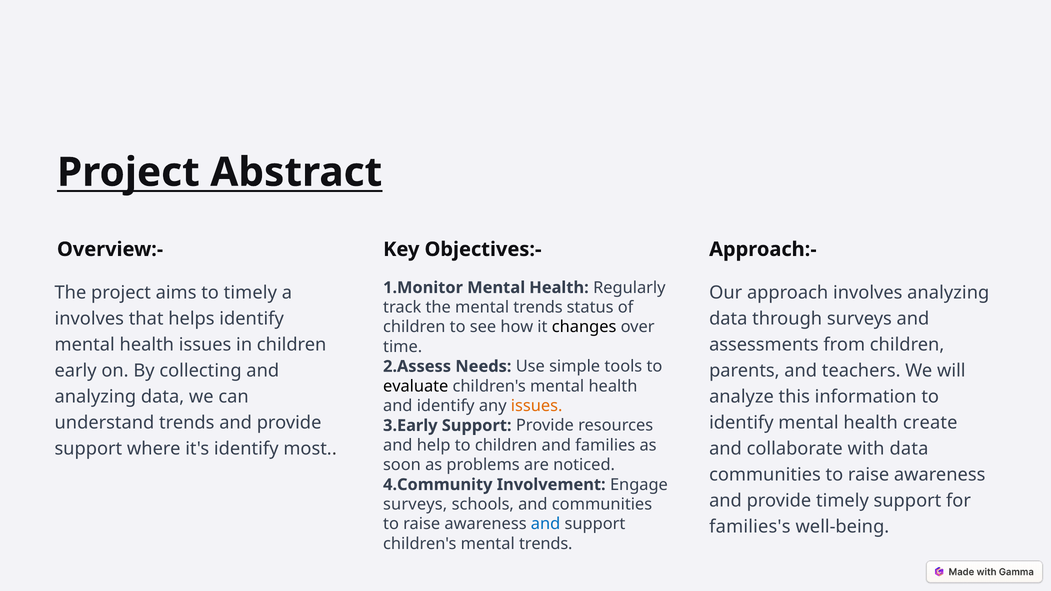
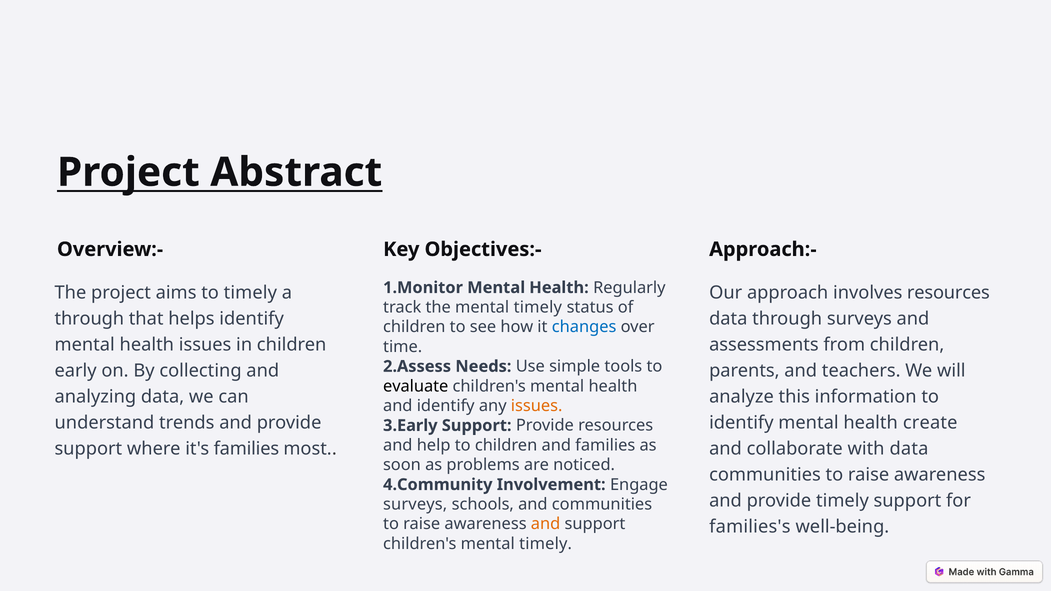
involves analyzing: analyzing -> resources
the mental trends: trends -> timely
involves at (89, 319): involves -> through
changes colour: black -> blue
it's identify: identify -> families
and at (546, 524) colour: blue -> orange
children's mental trends: trends -> timely
